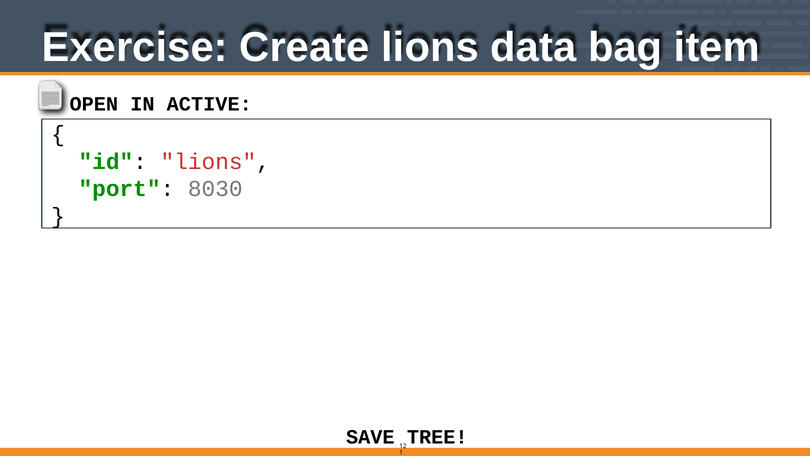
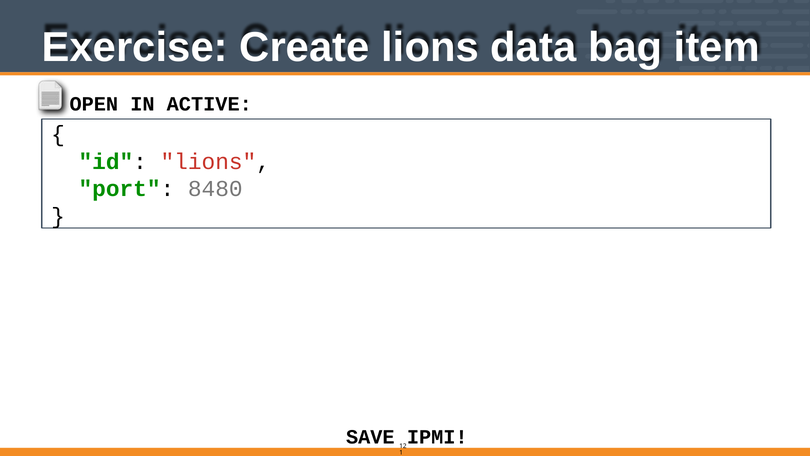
8030: 8030 -> 8480
TREE: TREE -> IPMI
